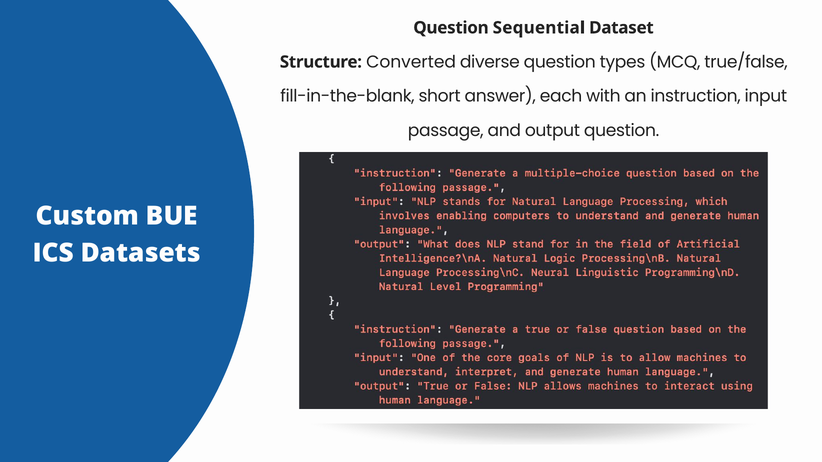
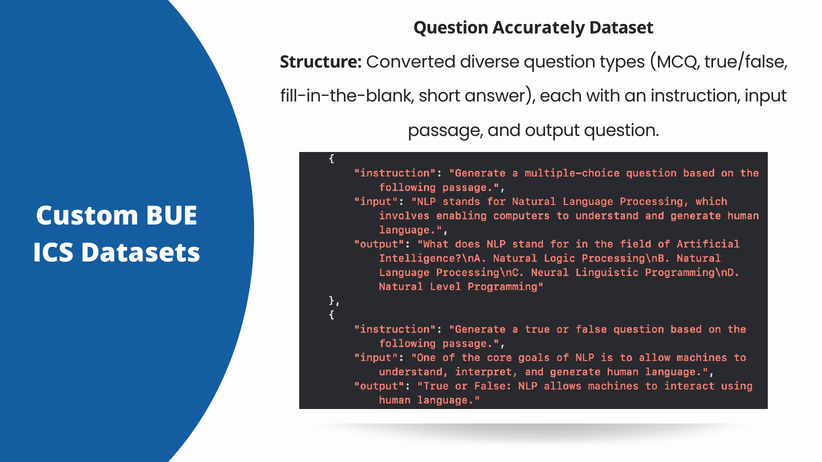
Sequential: Sequential -> Accurately
